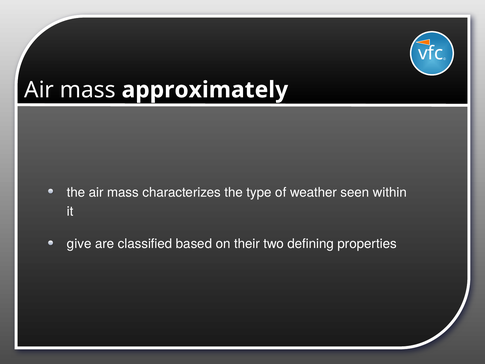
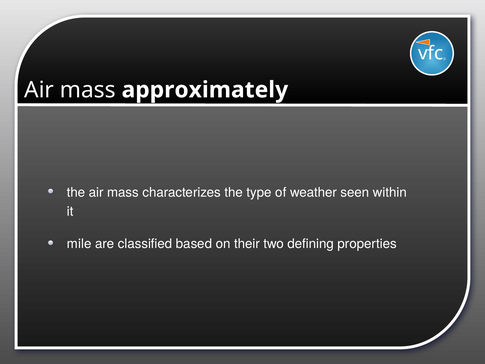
give: give -> mile
